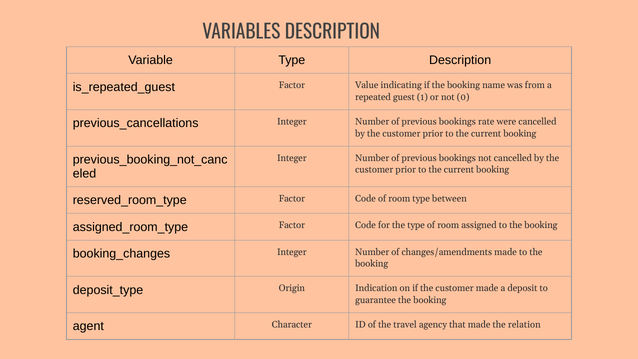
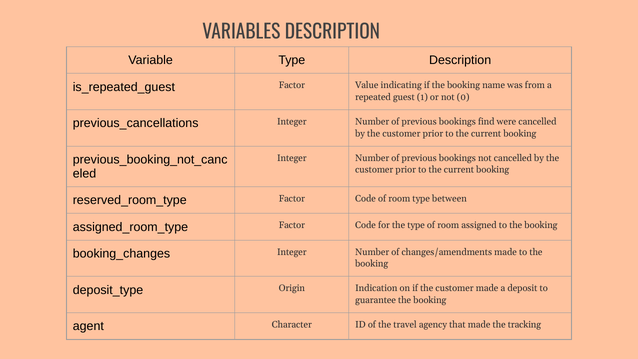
rate: rate -> find
relation: relation -> tracking
